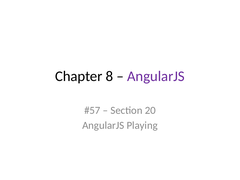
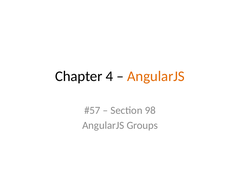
8: 8 -> 4
AngularJS at (156, 76) colour: purple -> orange
20: 20 -> 98
Playing: Playing -> Groups
